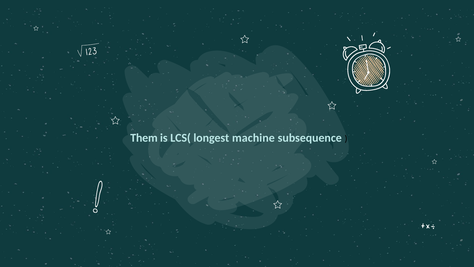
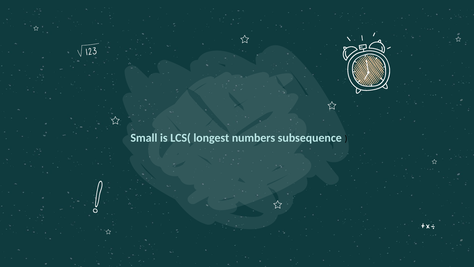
Them: Them -> Small
machine: machine -> numbers
